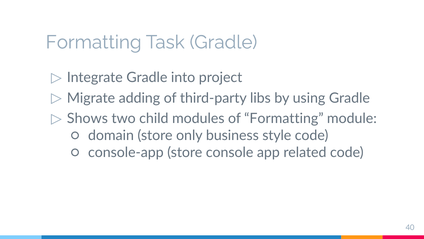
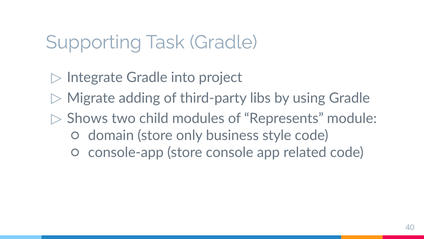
Formatting at (94, 42): Formatting -> Supporting
of Formatting: Formatting -> Represents
